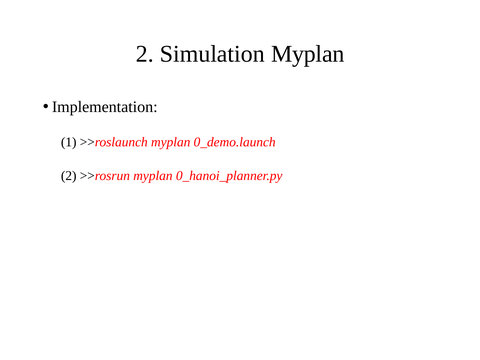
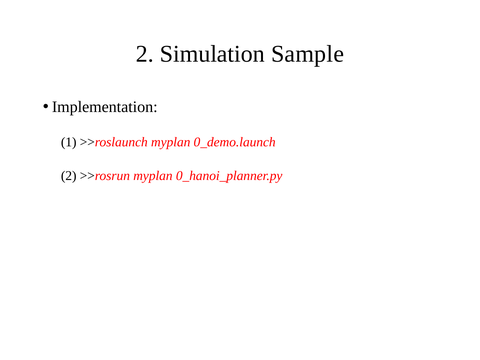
Simulation Myplan: Myplan -> Sample
